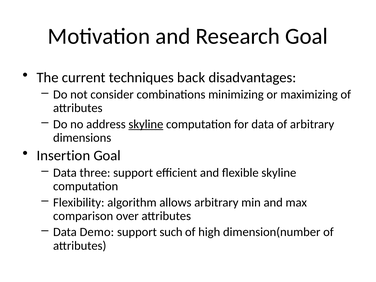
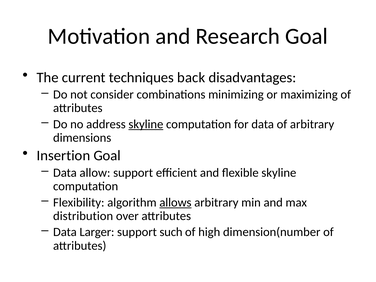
three: three -> allow
allows underline: none -> present
comparison: comparison -> distribution
Demo: Demo -> Larger
